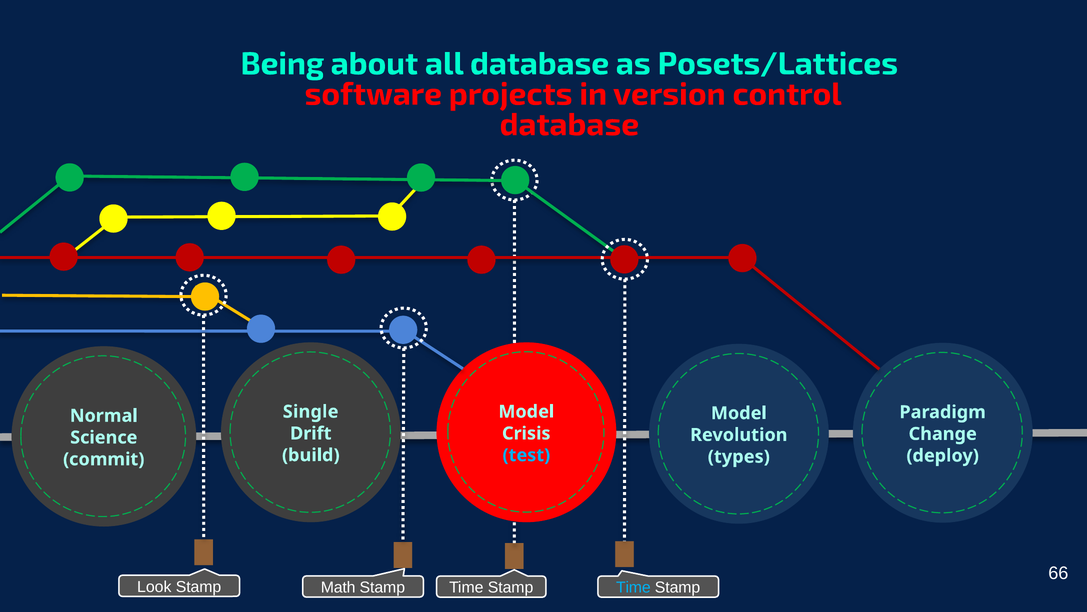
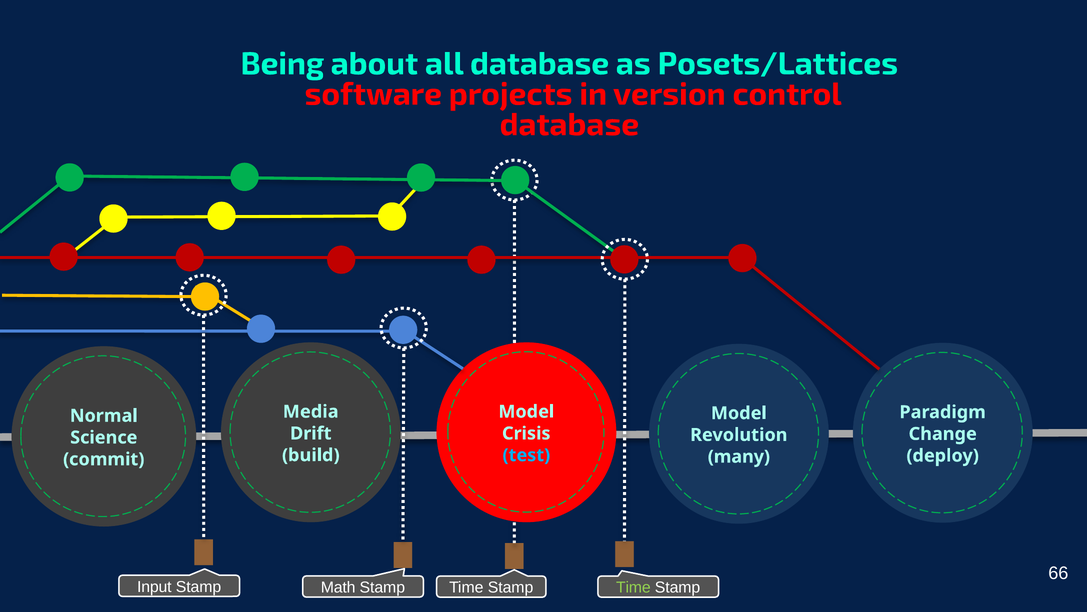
Single: Single -> Media
types: types -> many
Look: Look -> Input
Time at (633, 587) colour: light blue -> light green
